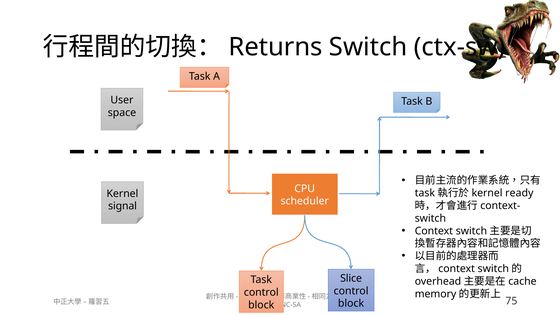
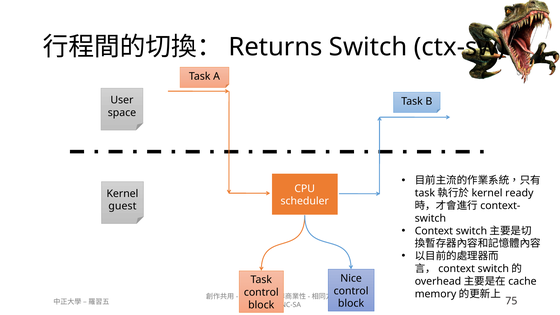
signal: signal -> guest
Slice: Slice -> Nice
